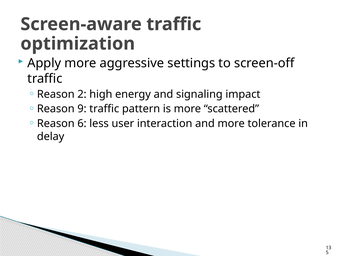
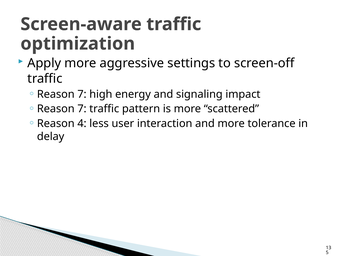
2 at (82, 94): 2 -> 7
9 at (82, 109): 9 -> 7
6: 6 -> 4
